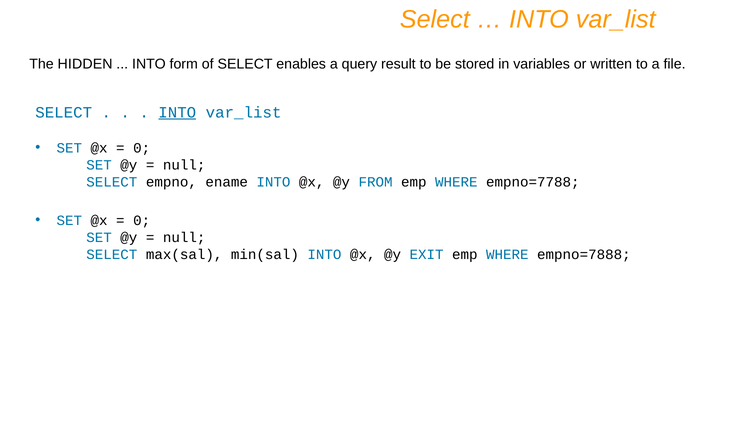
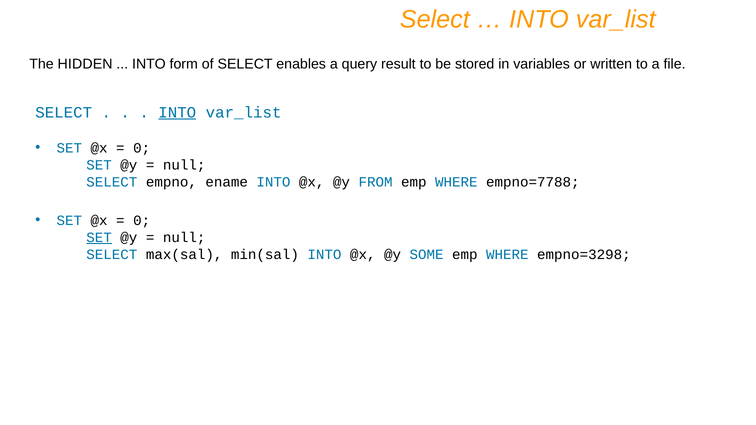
SET at (99, 238) underline: none -> present
EXIT: EXIT -> SOME
empno=7888: empno=7888 -> empno=3298
